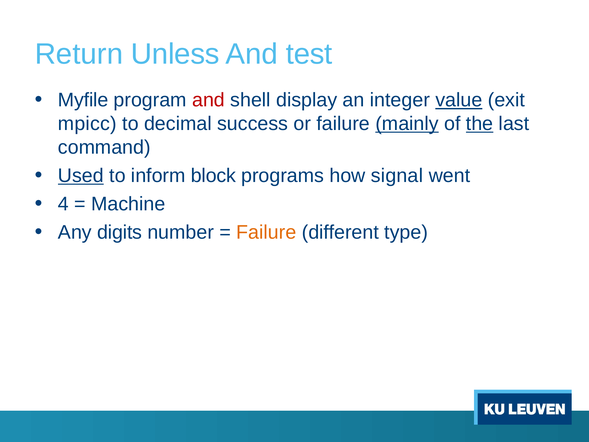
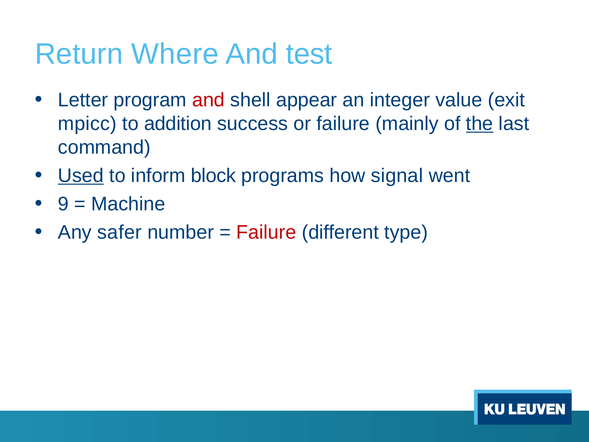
Unless: Unless -> Where
Myfile: Myfile -> Letter
display: display -> appear
value underline: present -> none
decimal: decimal -> addition
mainly underline: present -> none
4: 4 -> 9
digits: digits -> safer
Failure at (266, 232) colour: orange -> red
